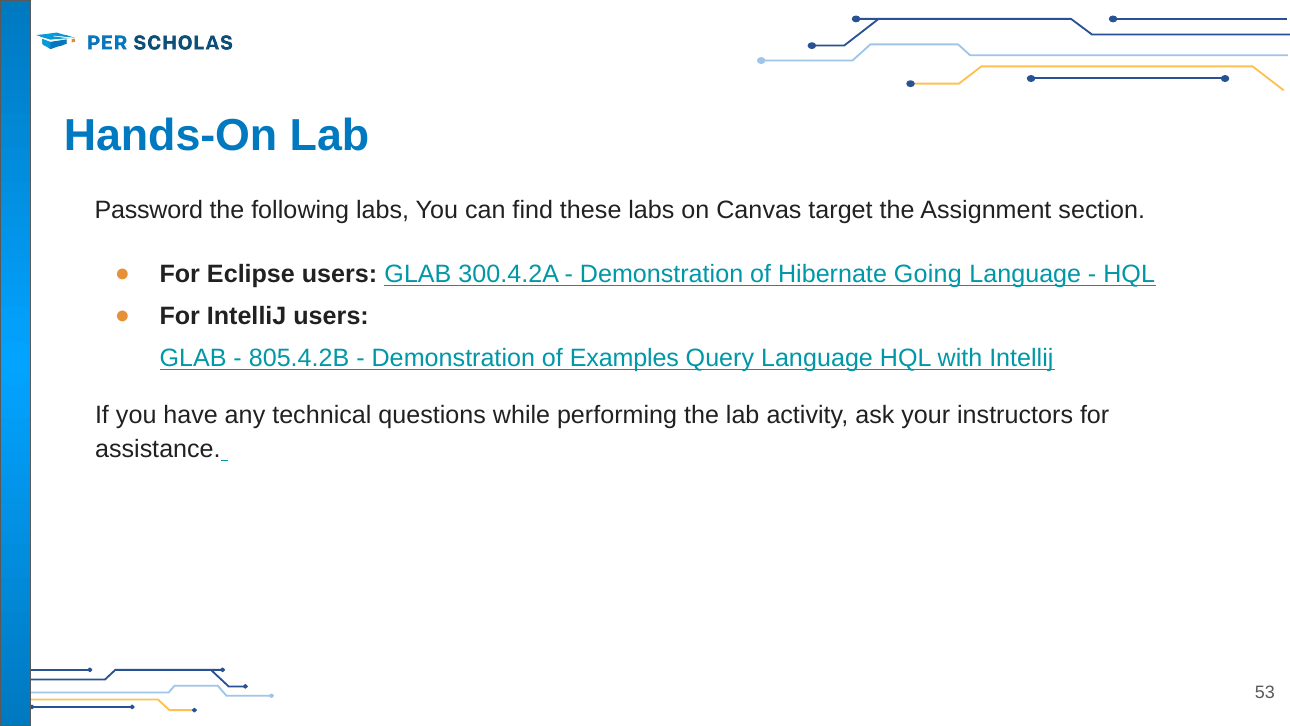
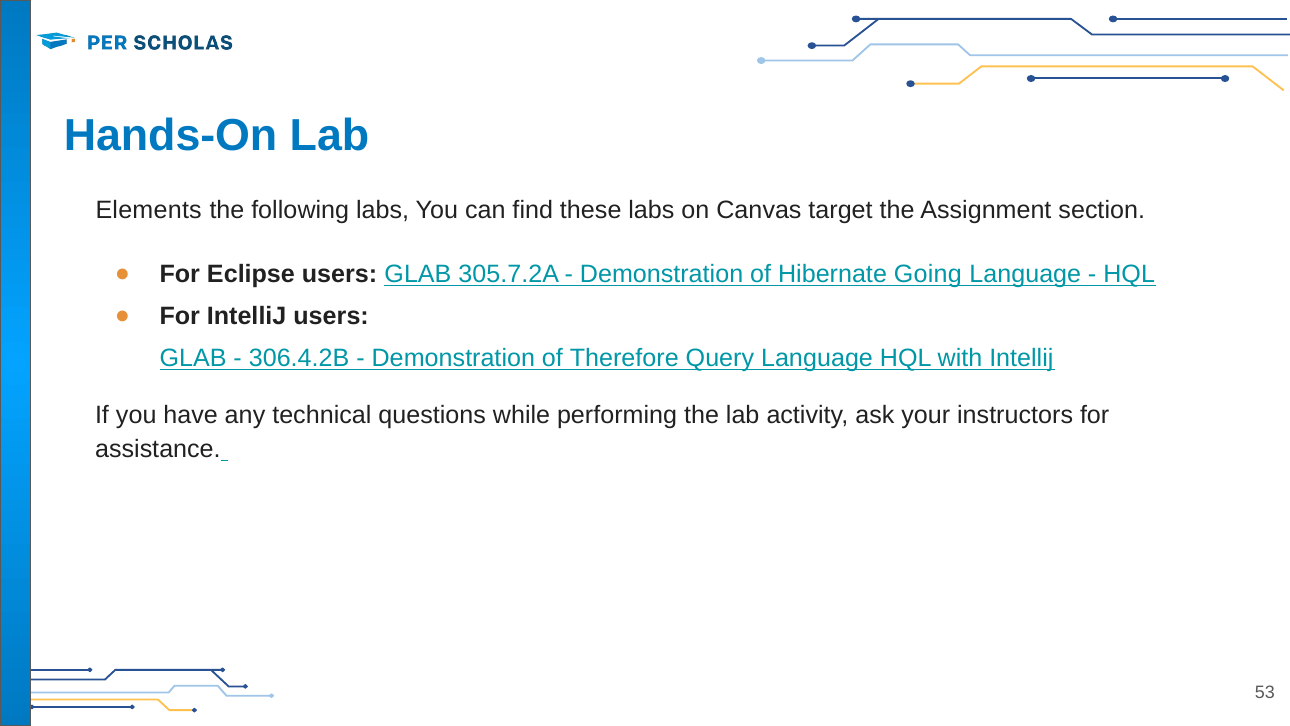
Password: Password -> Elements
300.4.2A: 300.4.2A -> 305.7.2A
805.4.2B: 805.4.2B -> 306.4.2B
Examples: Examples -> Therefore
